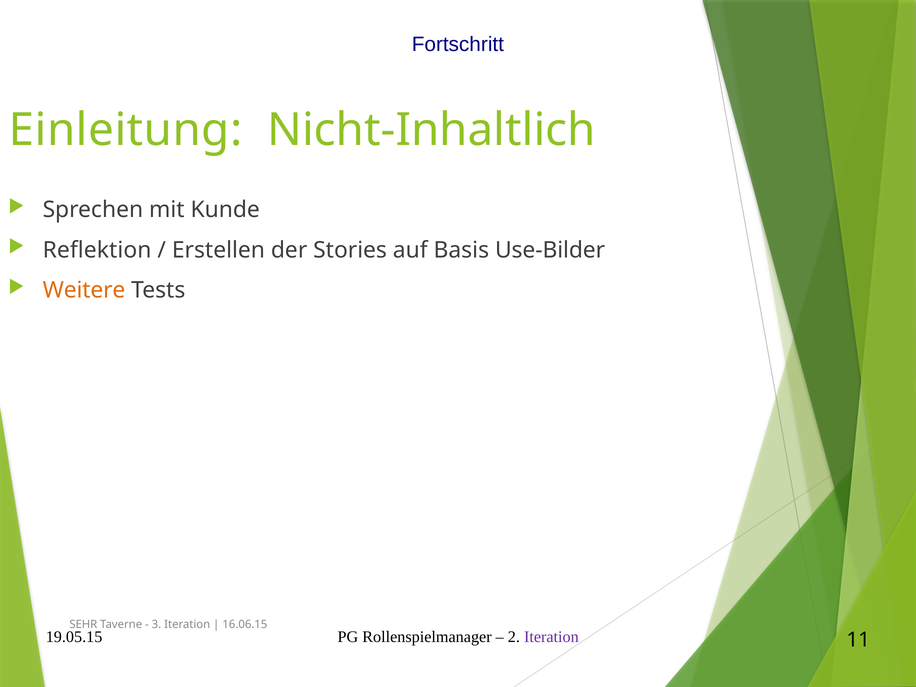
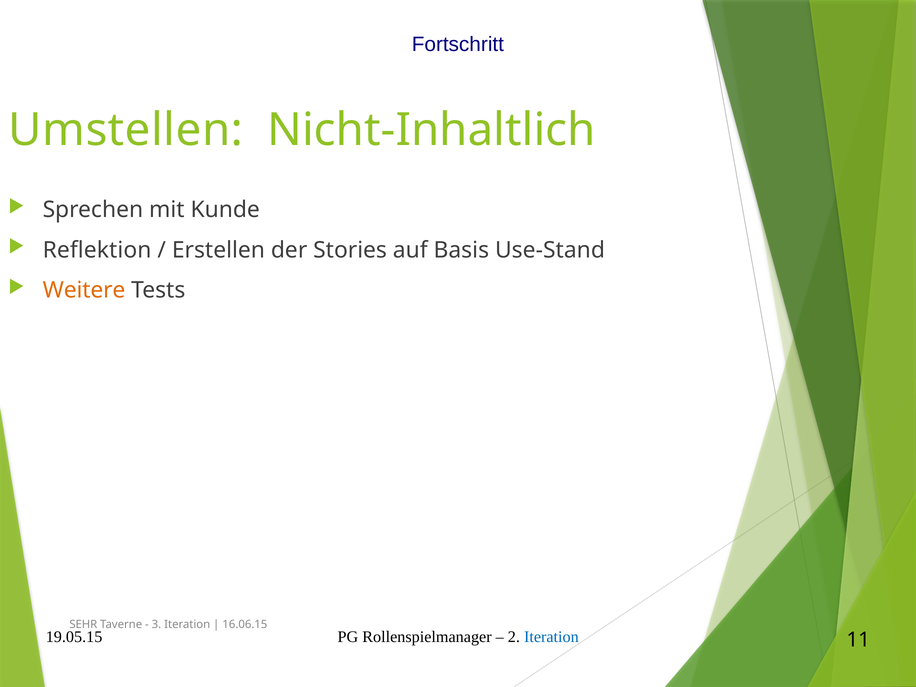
Einleitung: Einleitung -> Umstellen
Use-Bilder: Use-Bilder -> Use-Stand
Iteration at (551, 637) colour: purple -> blue
